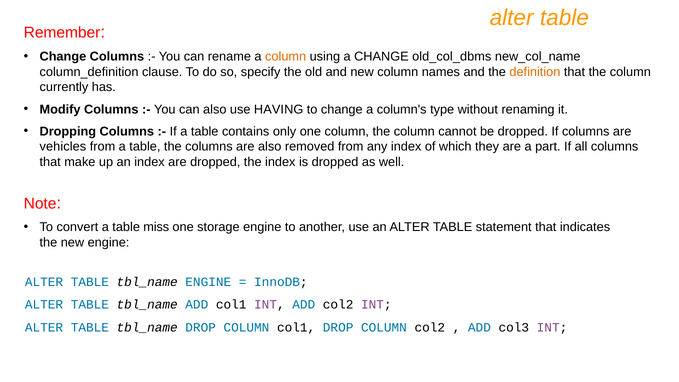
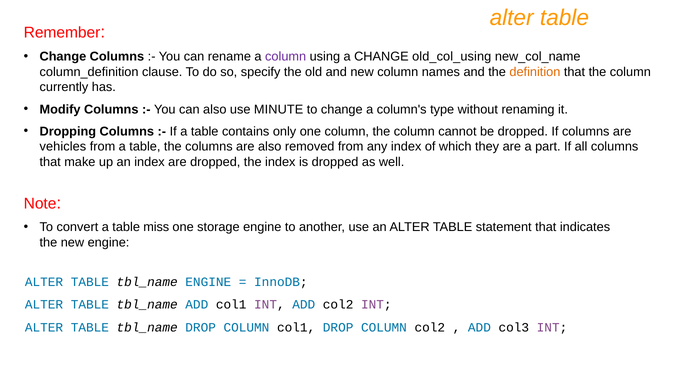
column at (286, 57) colour: orange -> purple
old_col_dbms: old_col_dbms -> old_col_using
HAVING: HAVING -> MINUTE
